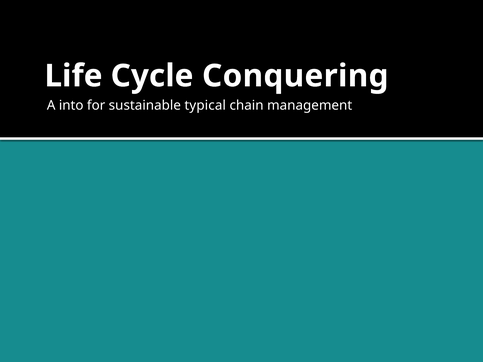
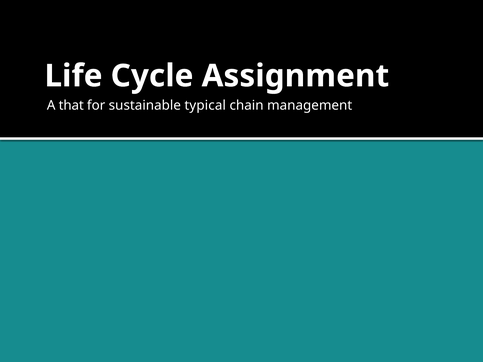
Conquering: Conquering -> Assignment
into: into -> that
